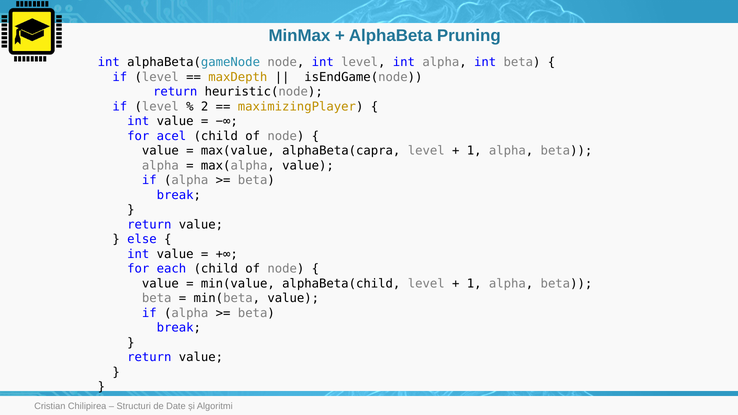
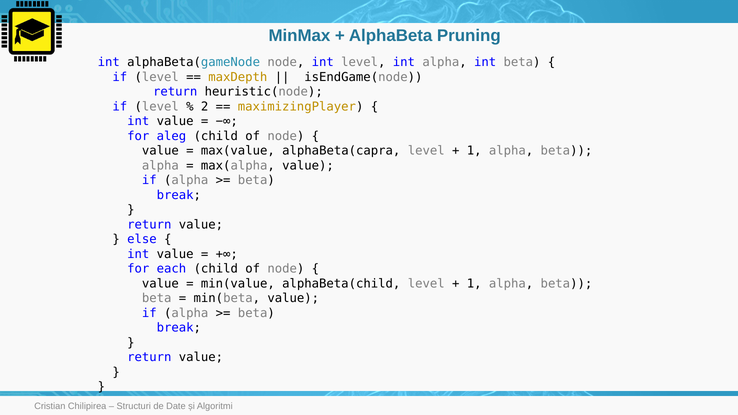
acel: acel -> aleg
